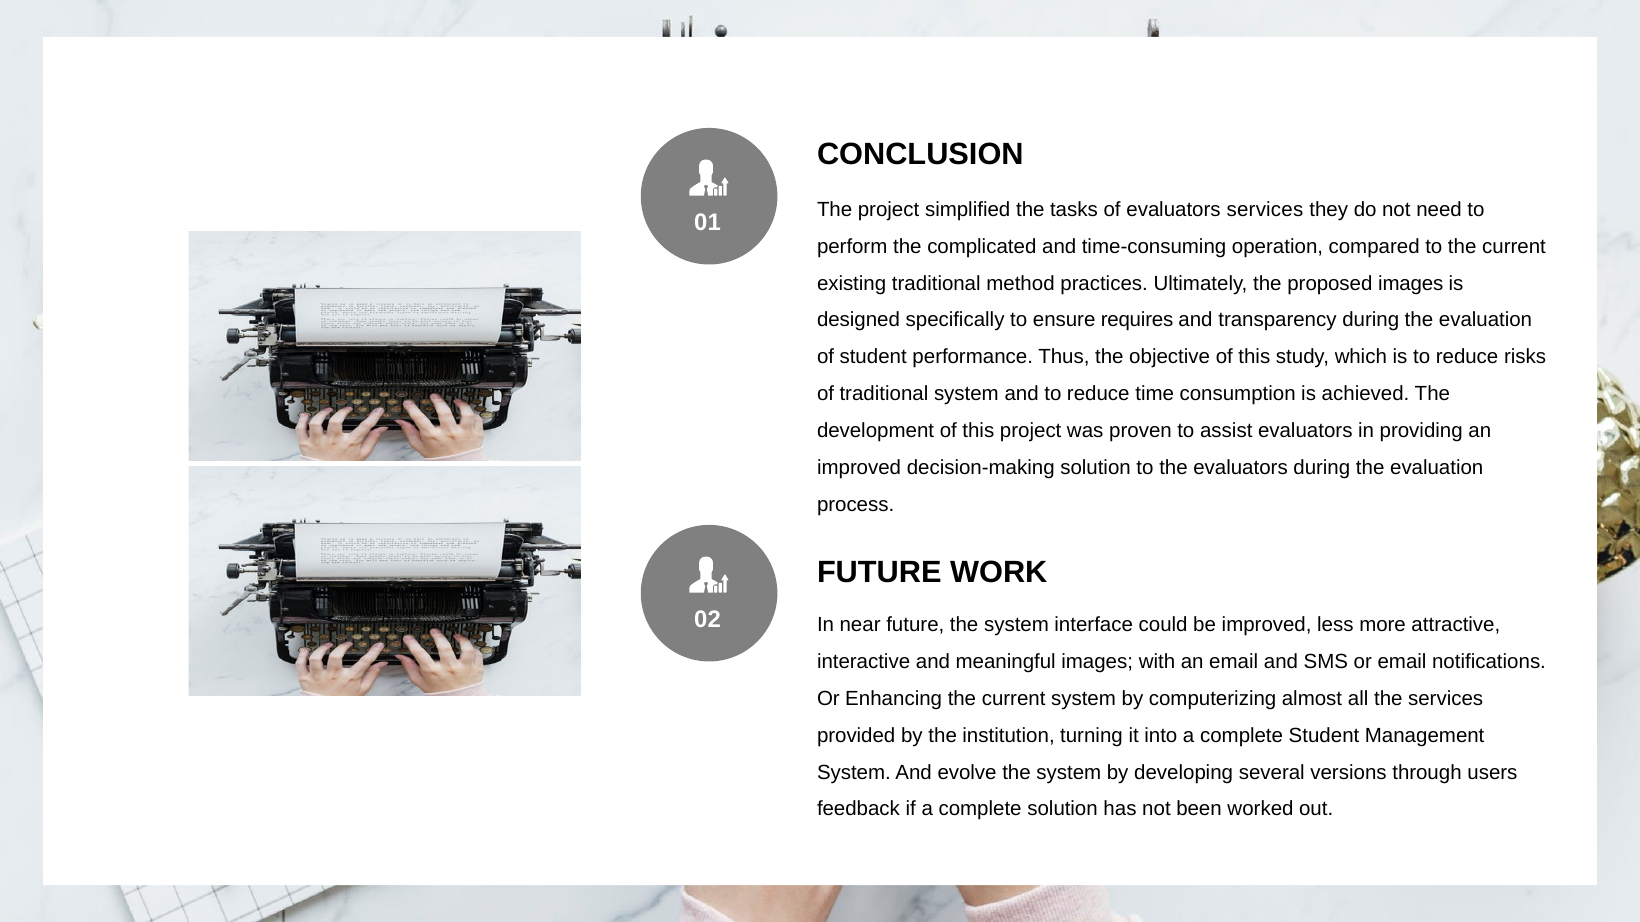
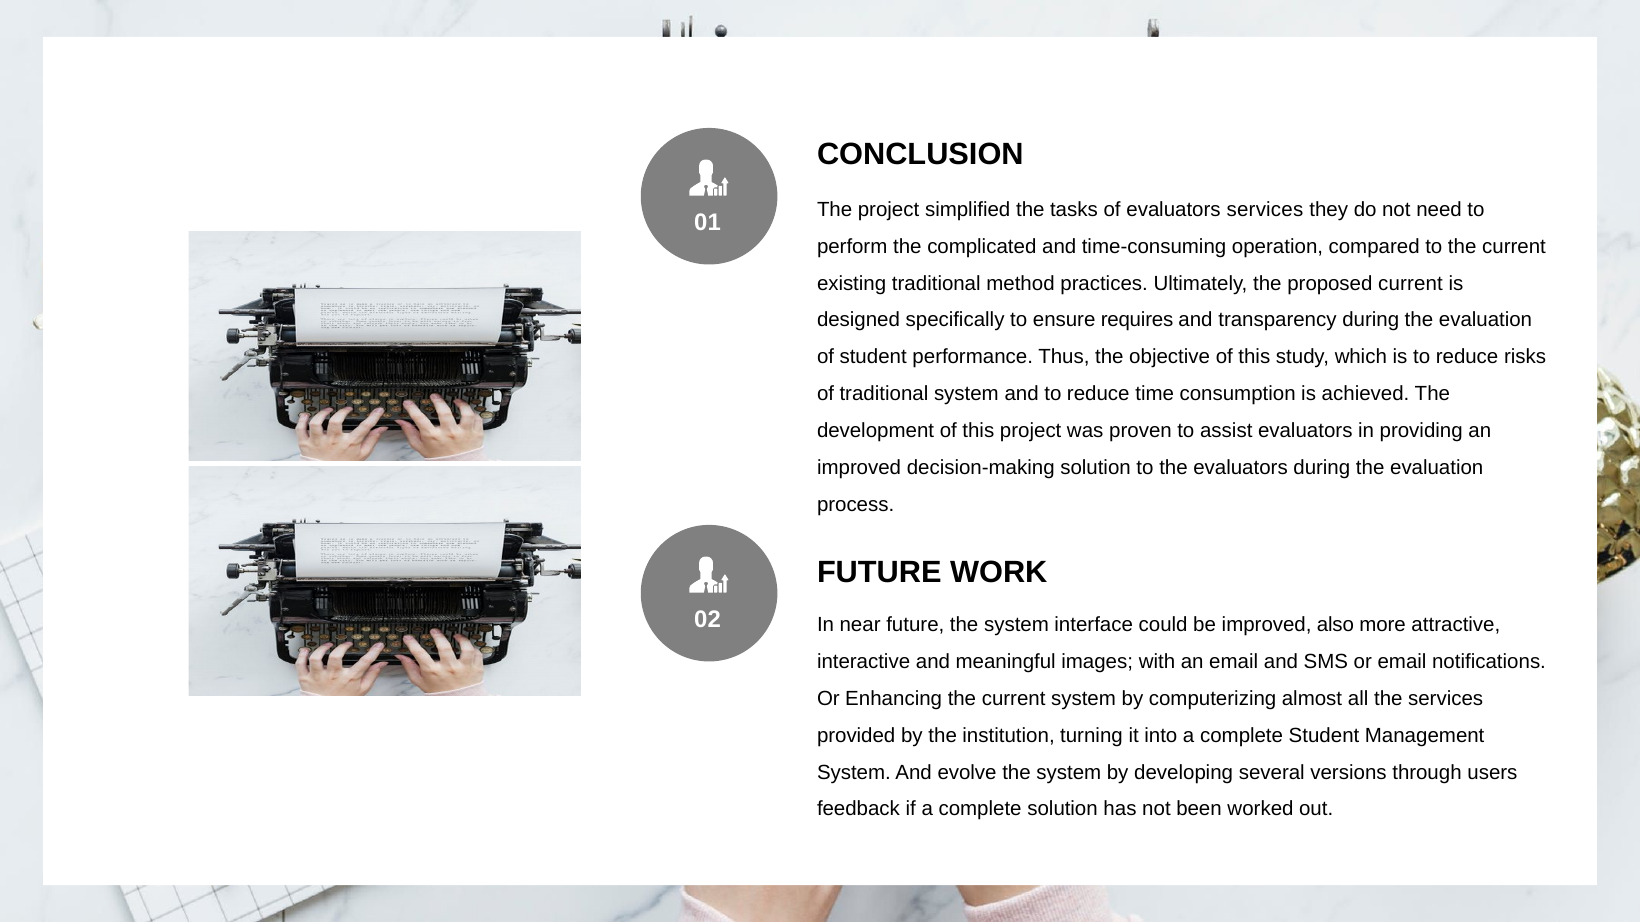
proposed images: images -> current
less: less -> also
